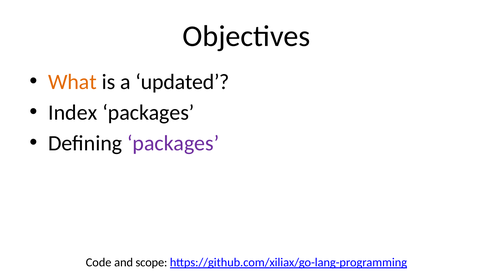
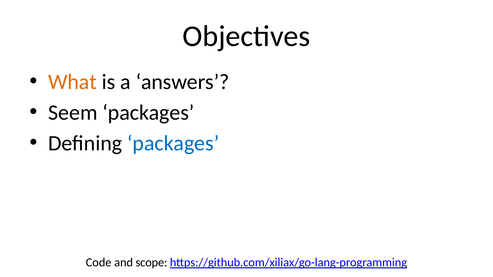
updated: updated -> answers
Index: Index -> Seem
packages at (173, 143) colour: purple -> blue
